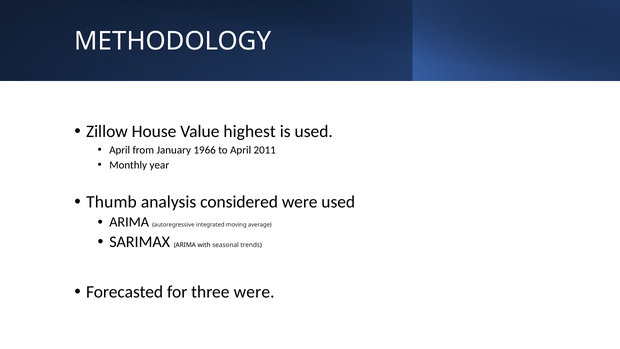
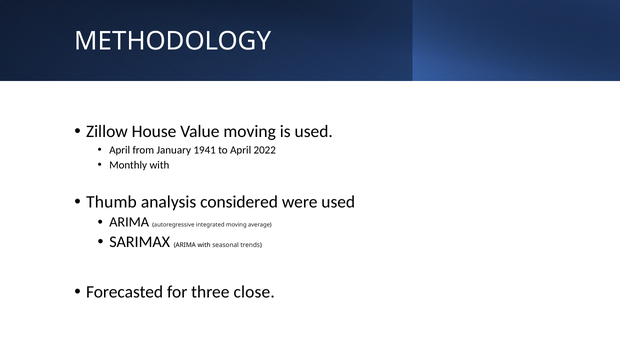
Value highest: highest -> moving
1966: 1966 -> 1941
2011: 2011 -> 2022
Monthly year: year -> with
three were: were -> close
